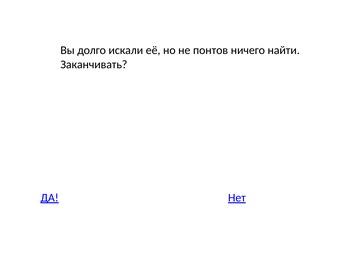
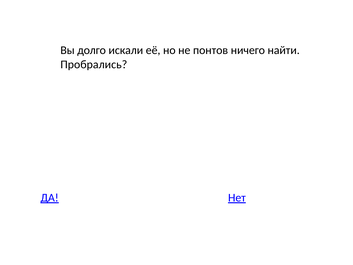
Заканчивать: Заканчивать -> Пробрались
